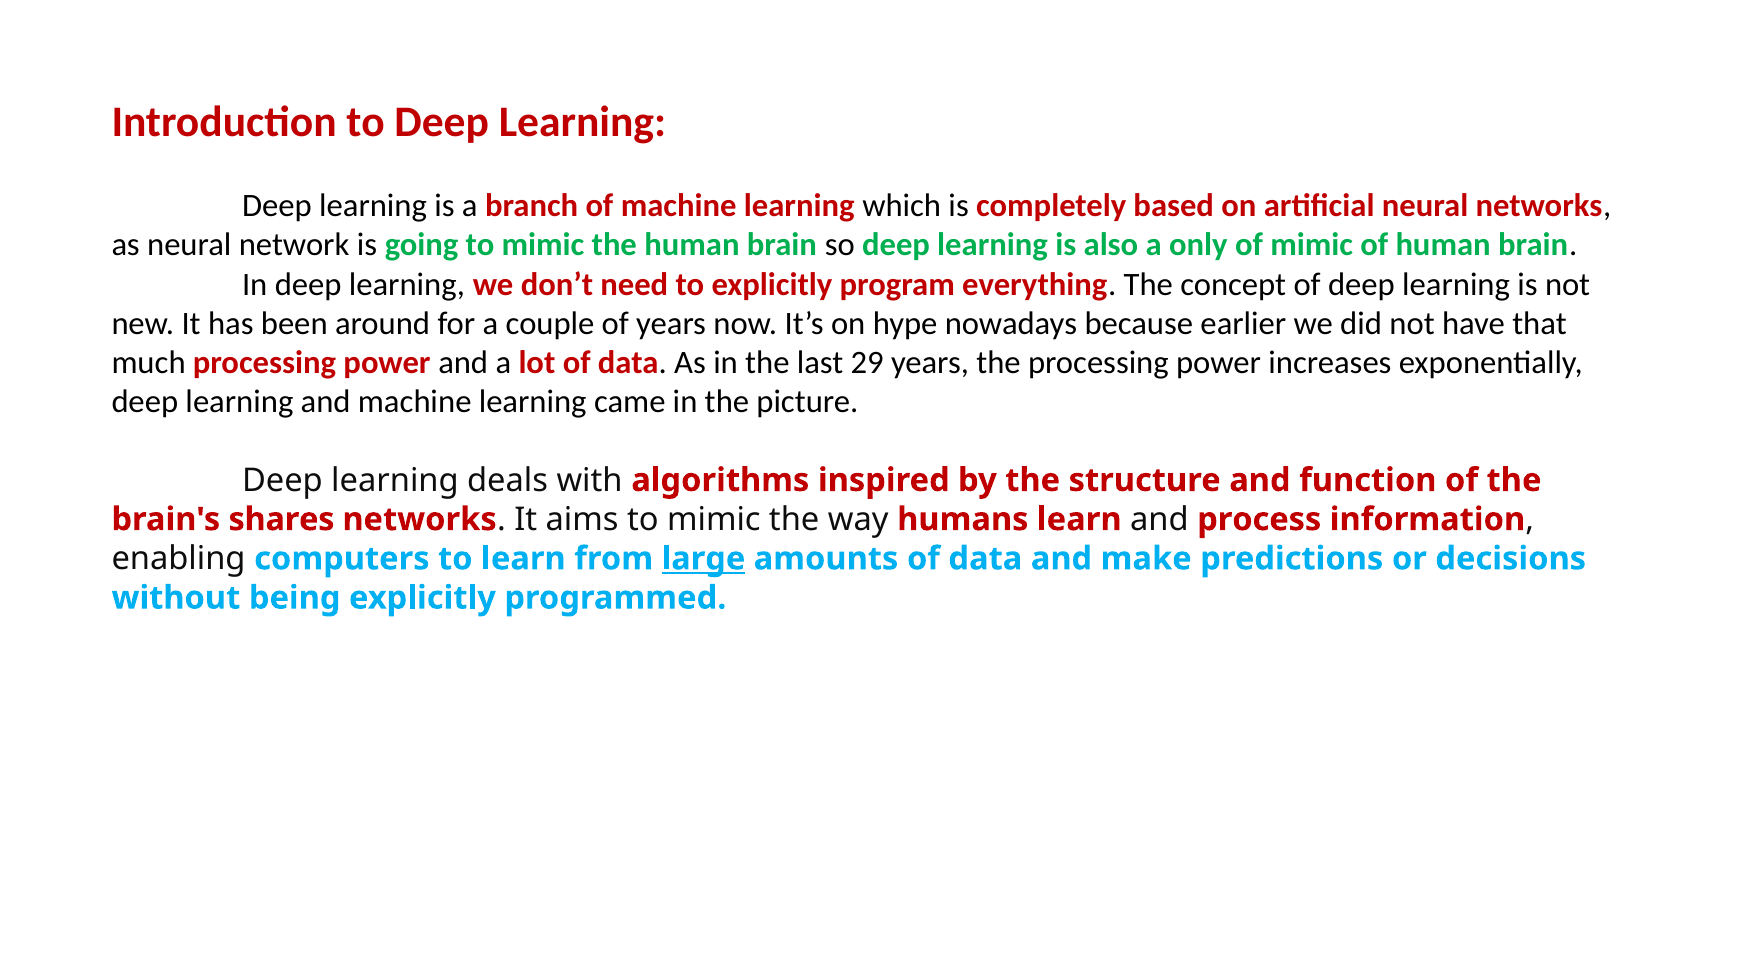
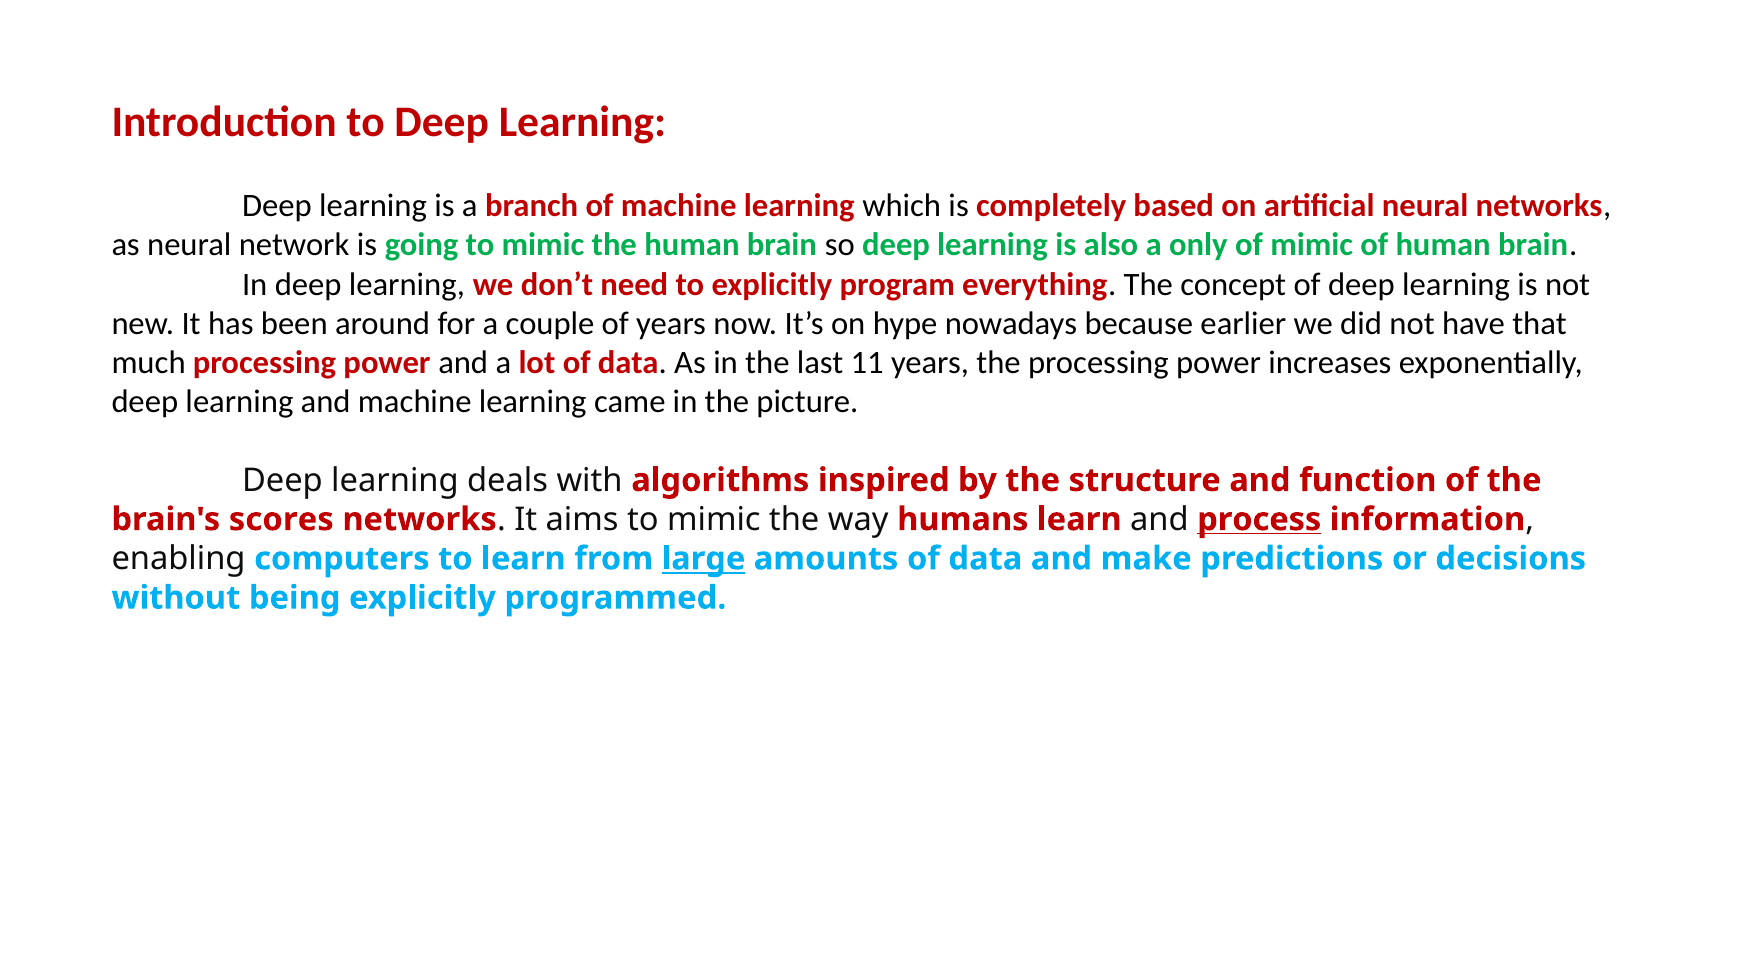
29: 29 -> 11
shares: shares -> scores
process underline: none -> present
